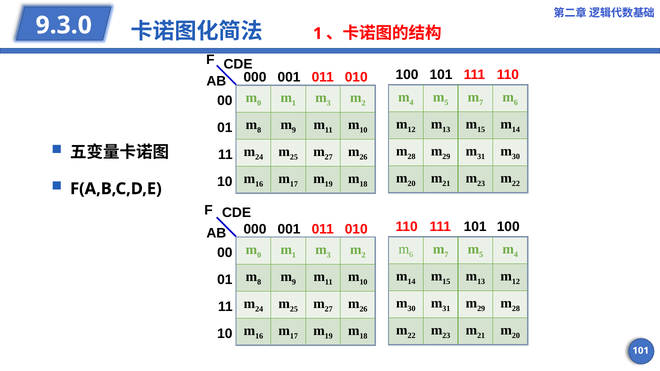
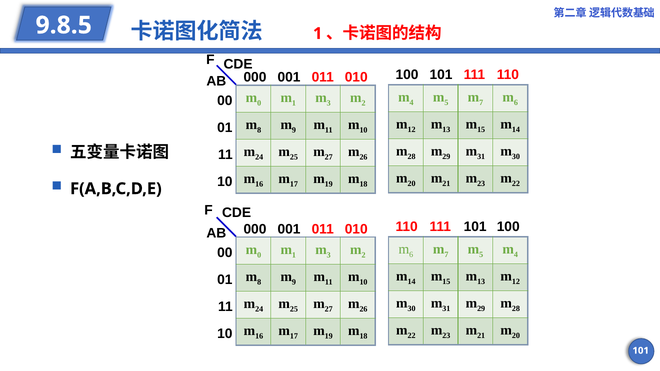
9.3.0: 9.3.0 -> 9.8.5
